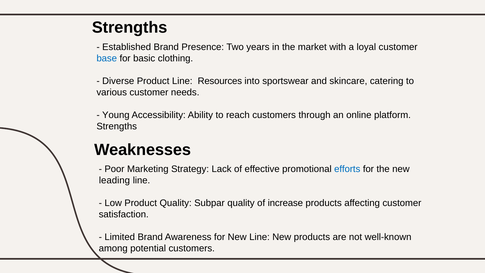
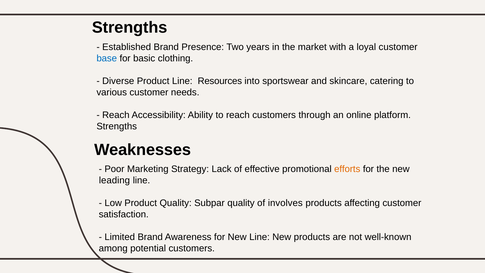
Young at (116, 115): Young -> Reach
efforts colour: blue -> orange
increase: increase -> involves
